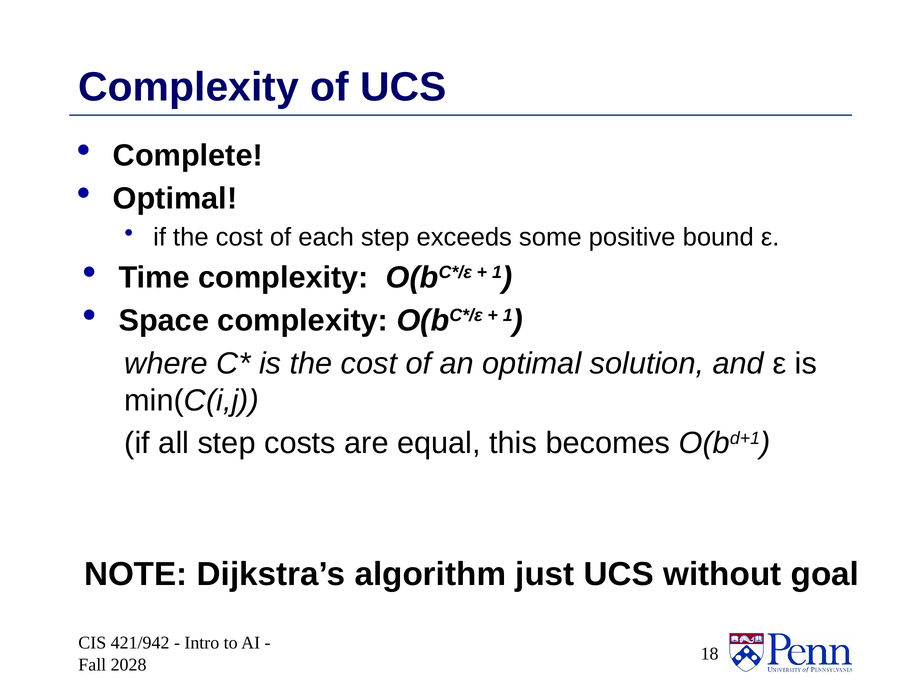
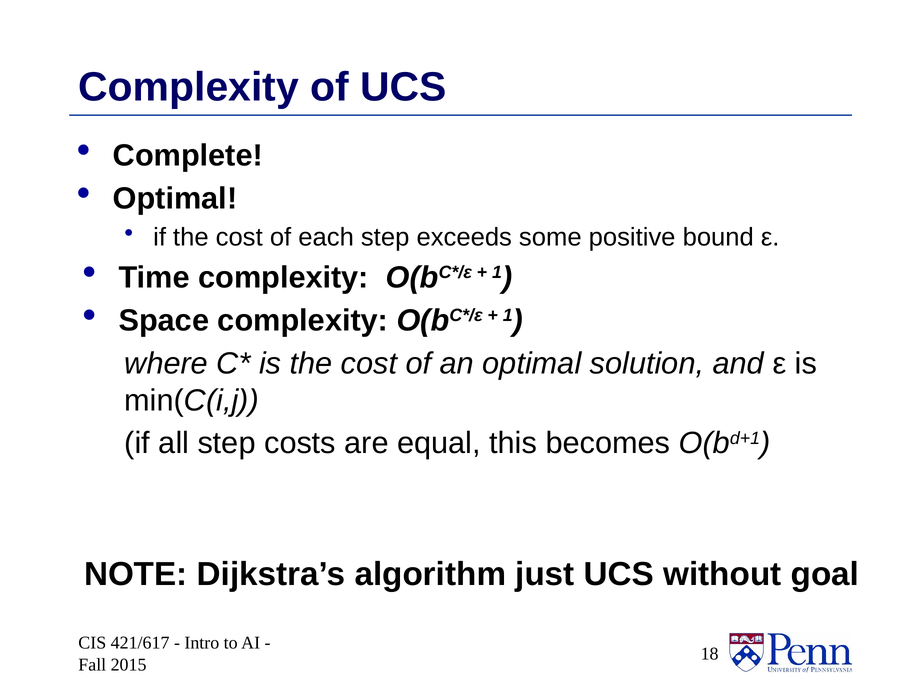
421/942: 421/942 -> 421/617
2028: 2028 -> 2015
